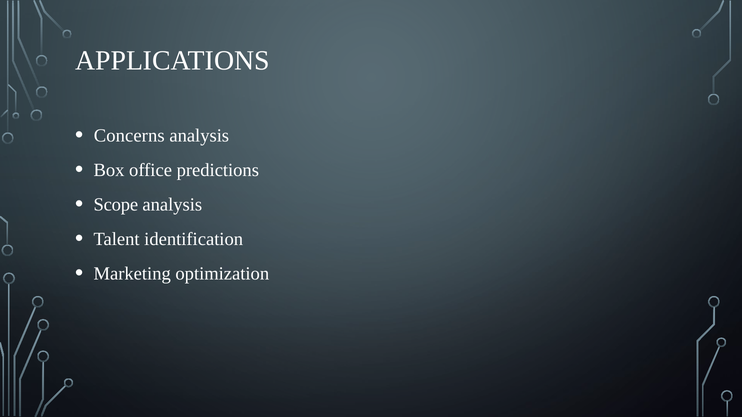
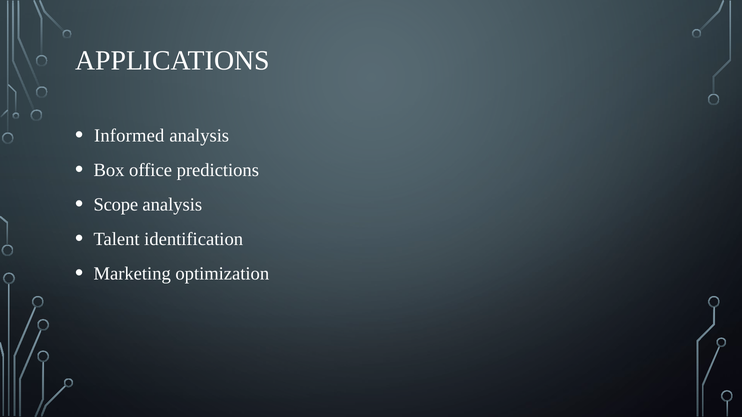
Concerns: Concerns -> Informed
